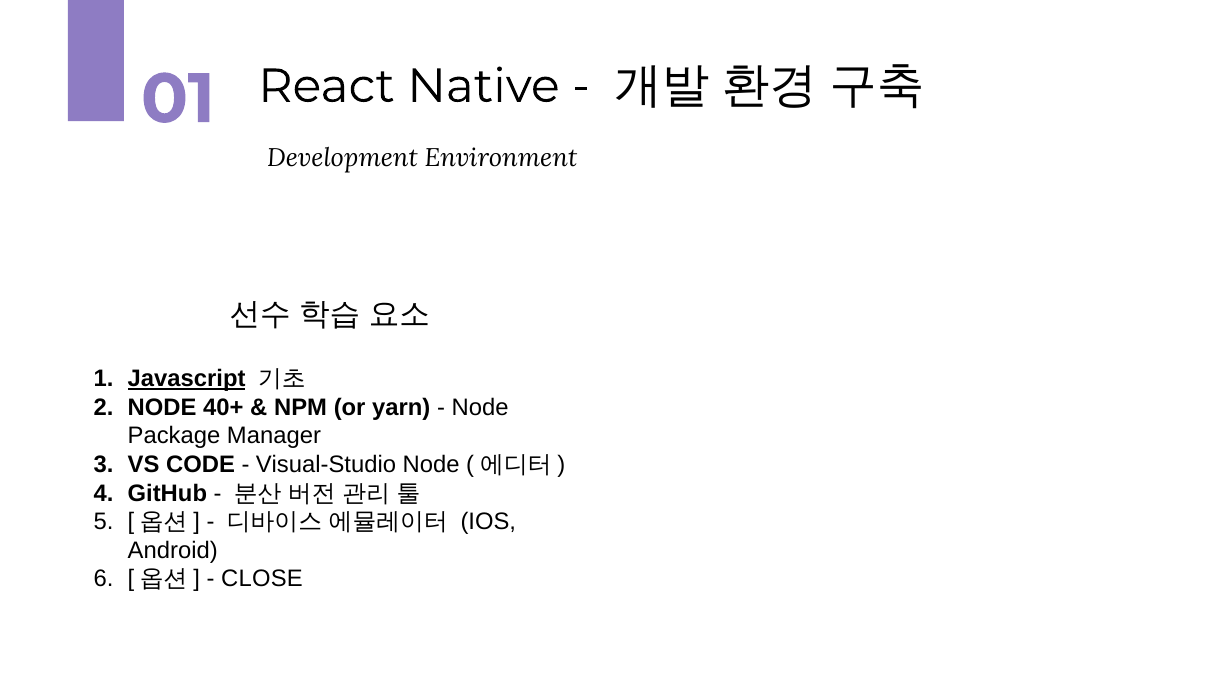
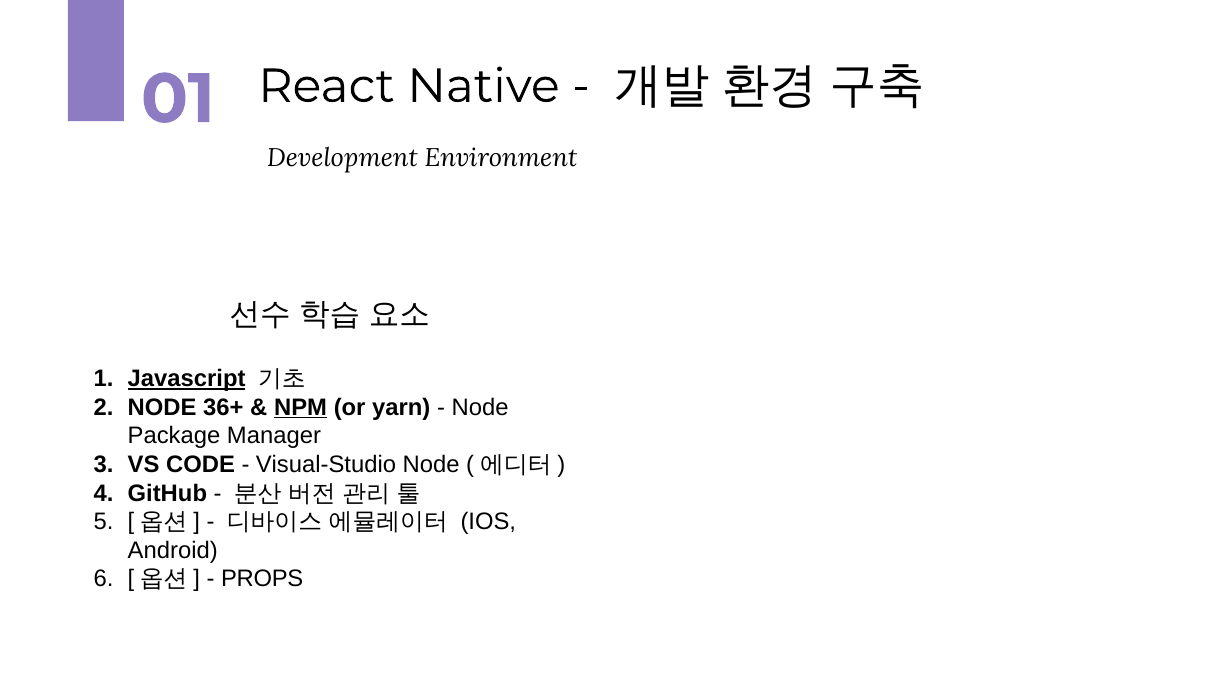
40+: 40+ -> 36+
NPM underline: none -> present
CLOSE: CLOSE -> PROPS
